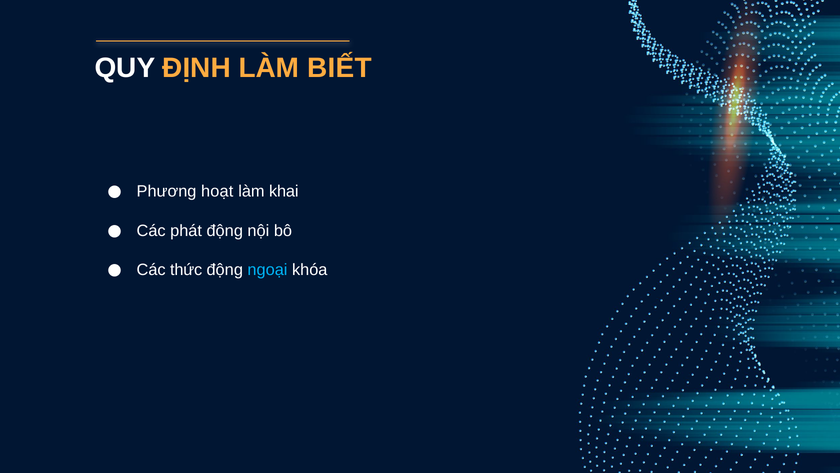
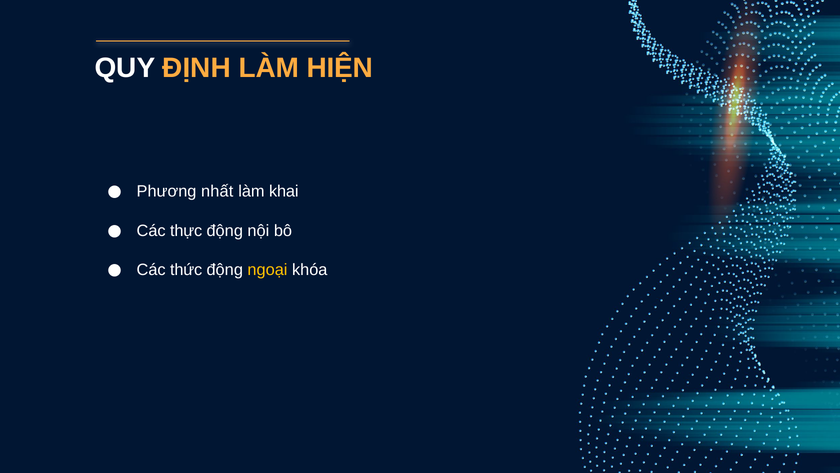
BIẾT: BIẾT -> HIỆN
hoạt: hoạt -> nhất
phát: phát -> thực
ngoại colour: light blue -> yellow
